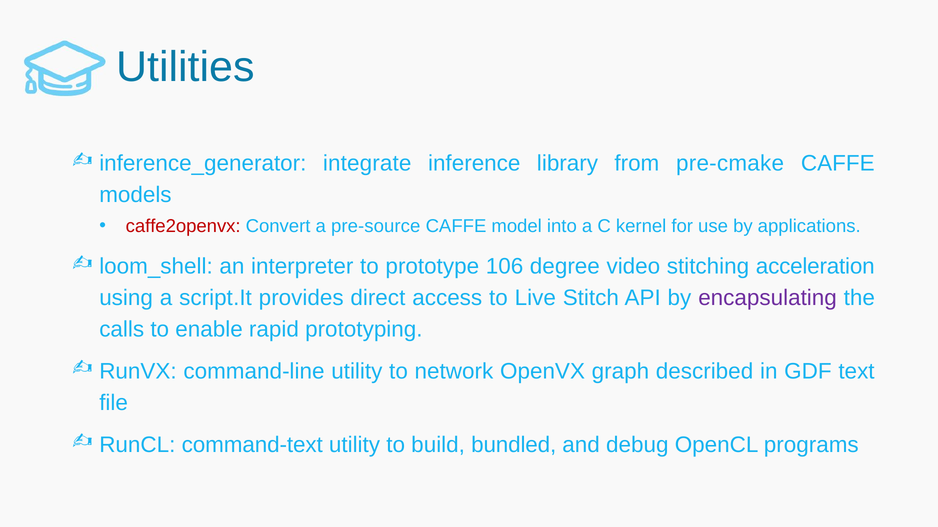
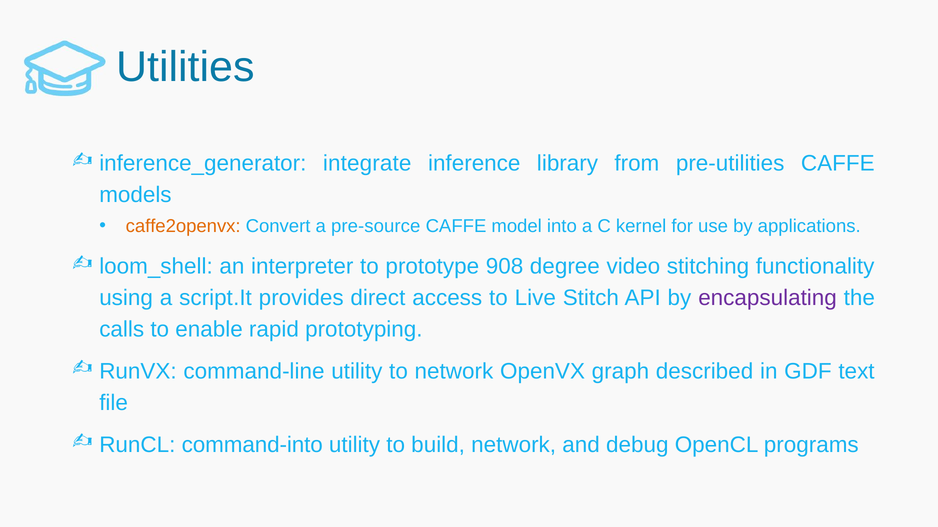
pre-cmake: pre-cmake -> pre-utilities
caffe2openvx colour: red -> orange
106: 106 -> 908
acceleration: acceleration -> functionality
command-text: command-text -> command-into
build bundled: bundled -> network
